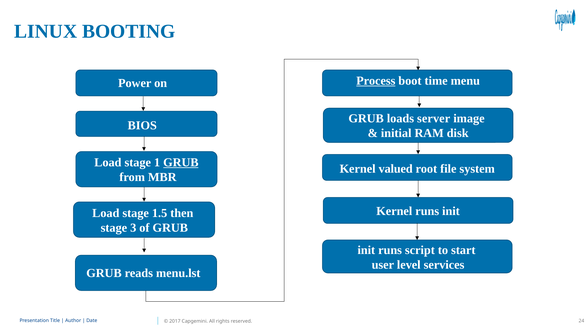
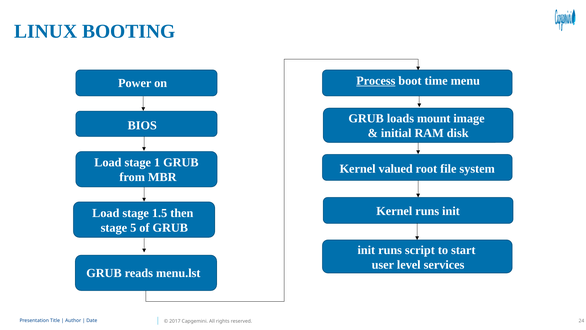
server: server -> mount
GRUB at (181, 162) underline: present -> none
3: 3 -> 5
